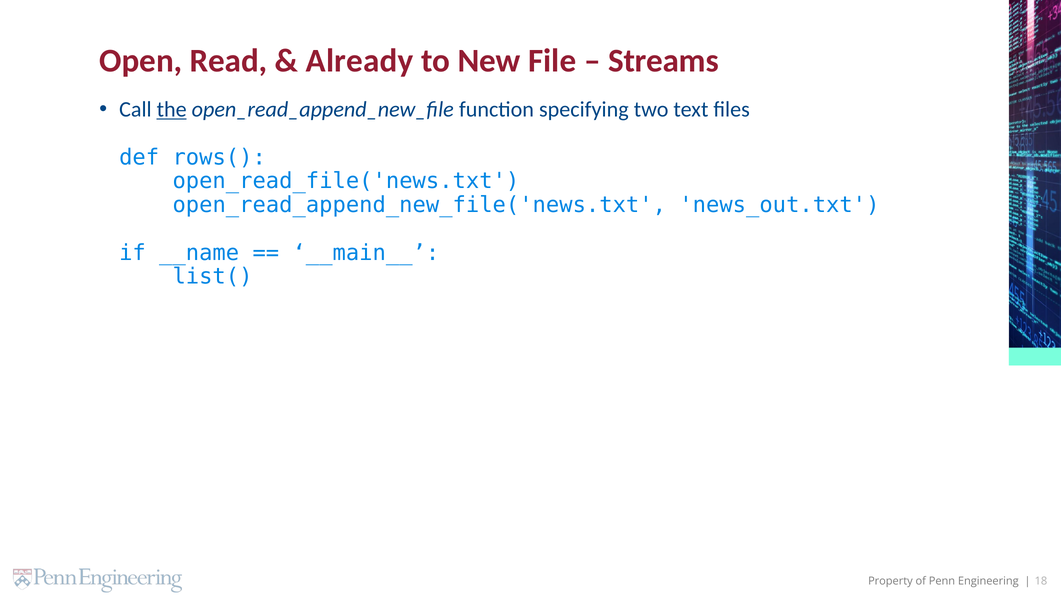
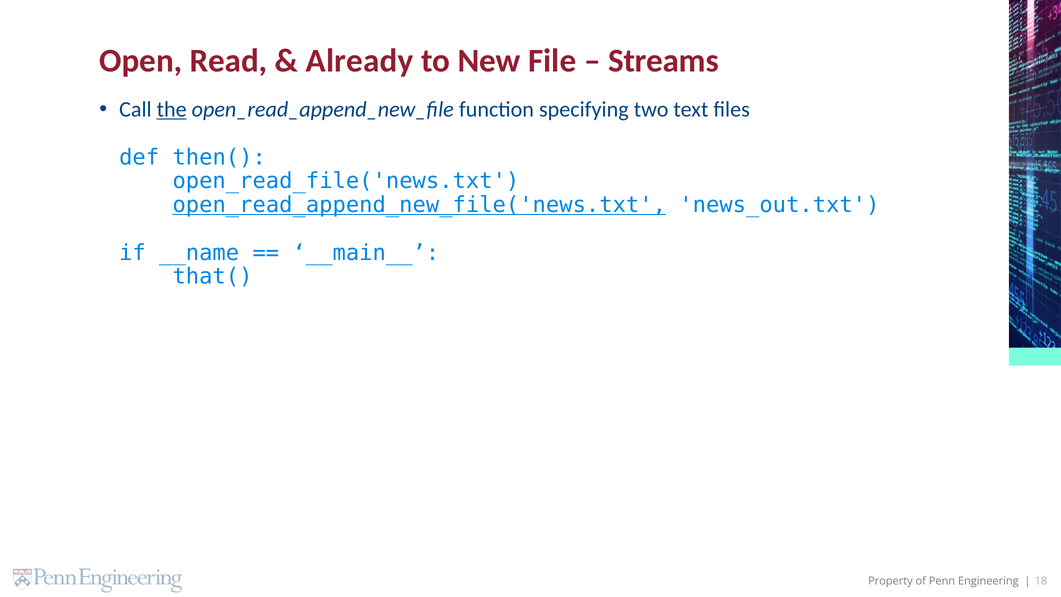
rows(: rows( -> then(
open_read_append_new_file('news.txt underline: none -> present
list(: list( -> that(
